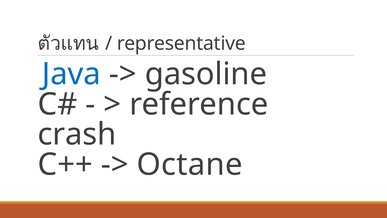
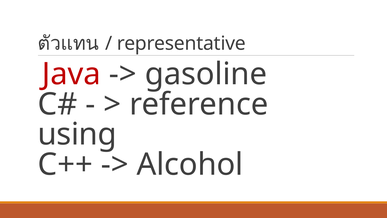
Java colour: blue -> red
crash: crash -> using
Octane: Octane -> Alcohol
